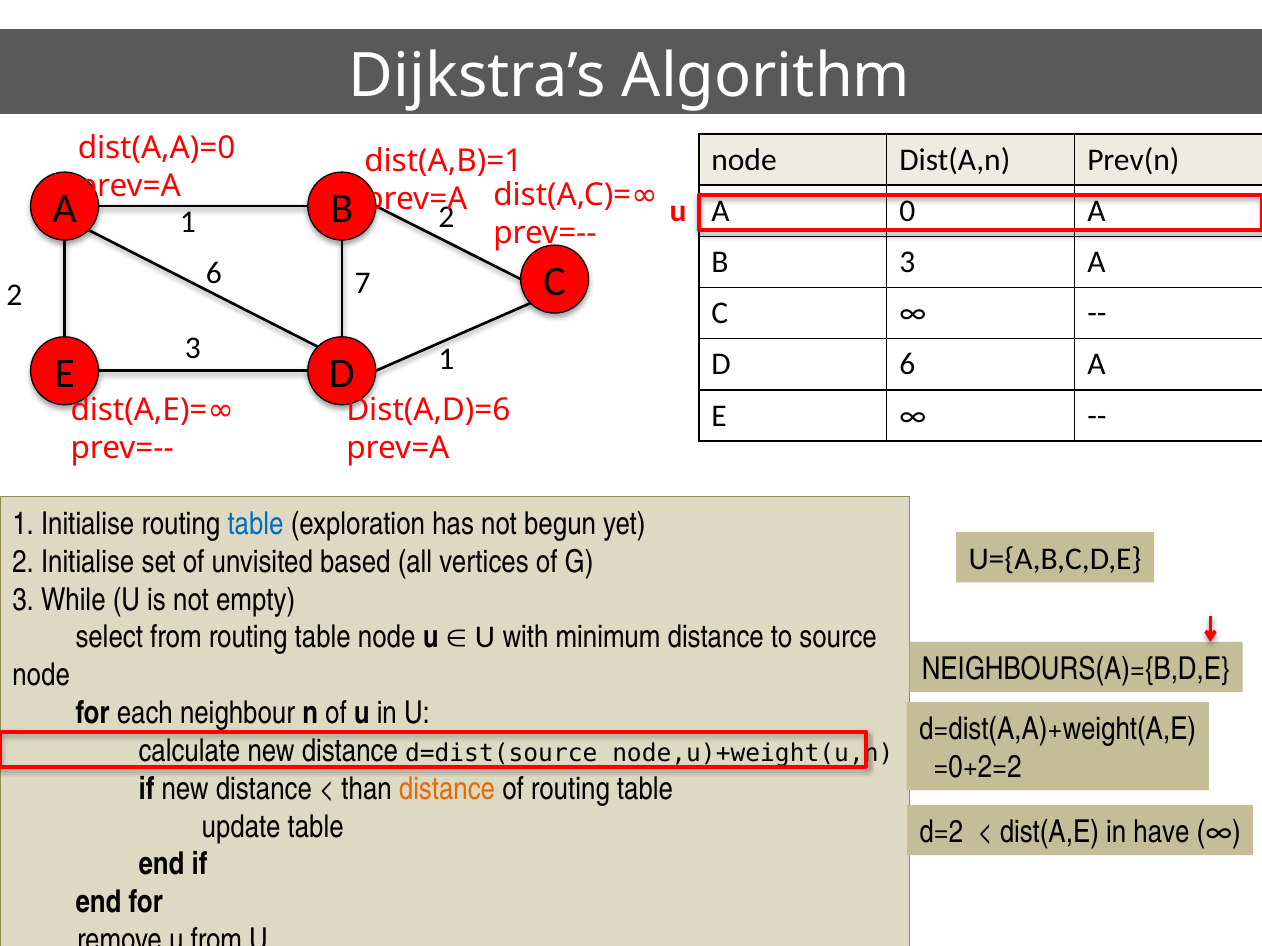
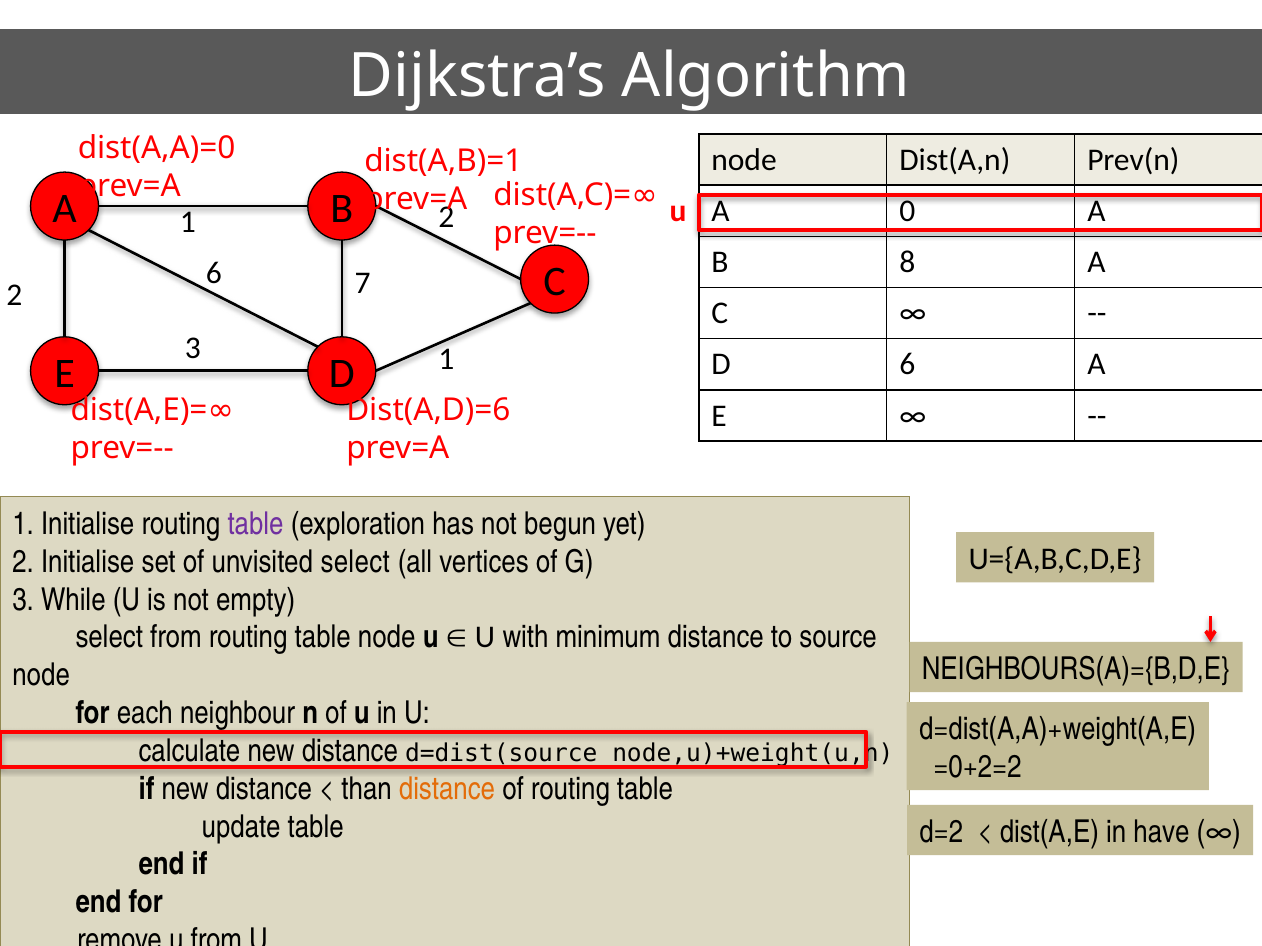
B 3: 3 -> 8
table at (256, 524) colour: blue -> purple
unvisited based: based -> select
